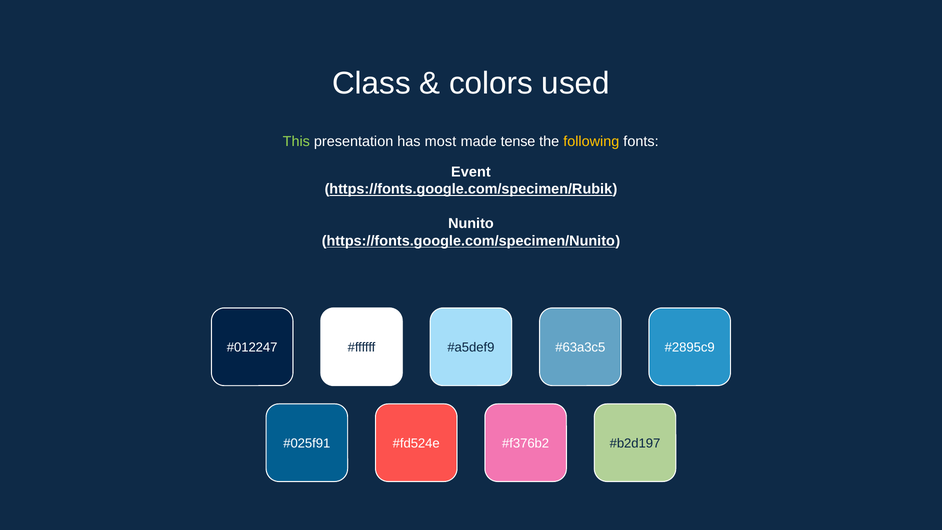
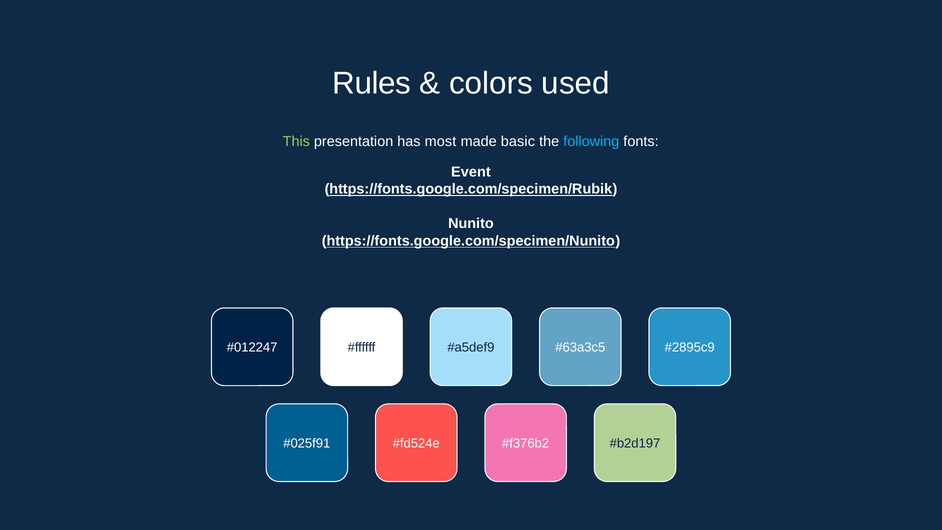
Class: Class -> Rules
tense: tense -> basic
following colour: yellow -> light blue
